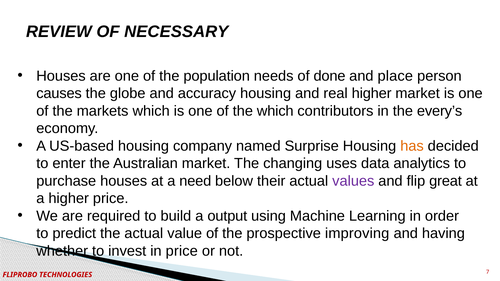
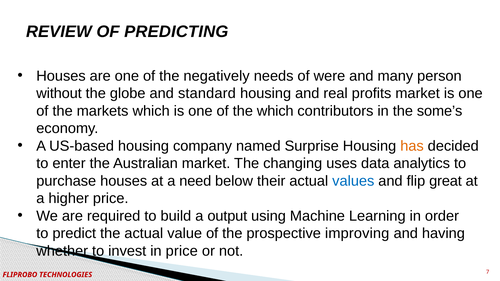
NECESSARY: NECESSARY -> PREDICTING
population: population -> negatively
done: done -> were
place: place -> many
causes: causes -> without
accuracy: accuracy -> standard
real higher: higher -> profits
every’s: every’s -> some’s
values colour: purple -> blue
